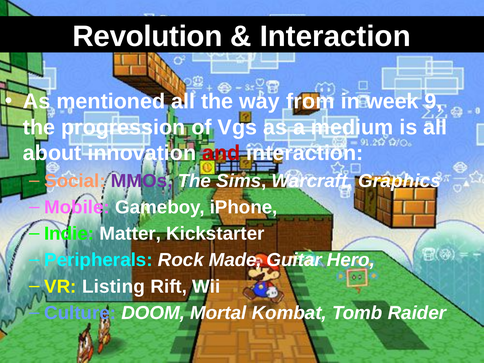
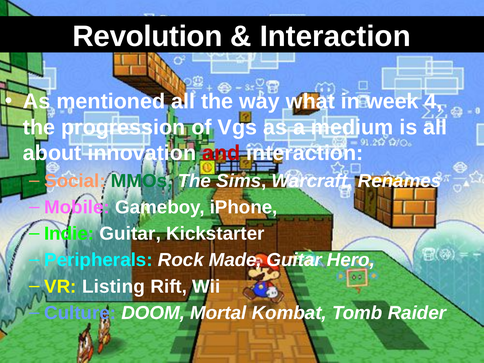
from: from -> what
9: 9 -> 4
MMOs colour: purple -> green
Graphics: Graphics -> Renames
Indie Matter: Matter -> Guitar
